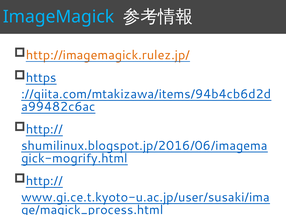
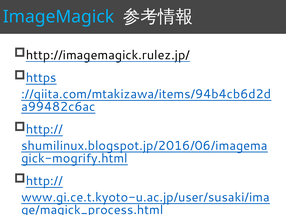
http://imagemagick.rulez.jp/ colour: orange -> black
